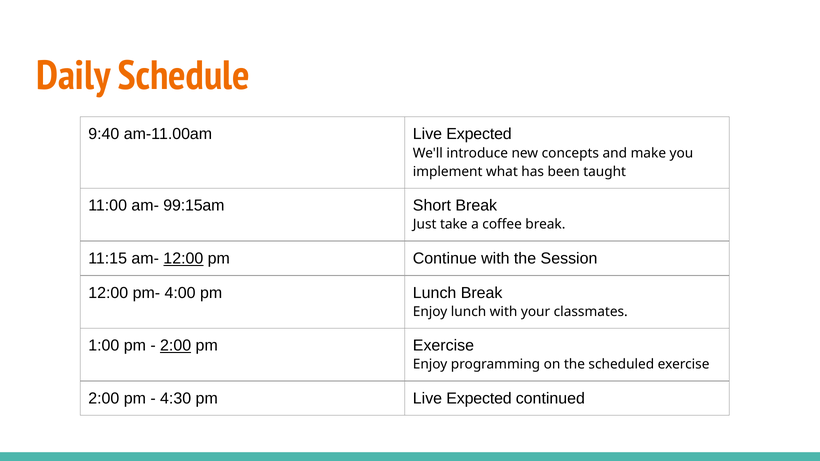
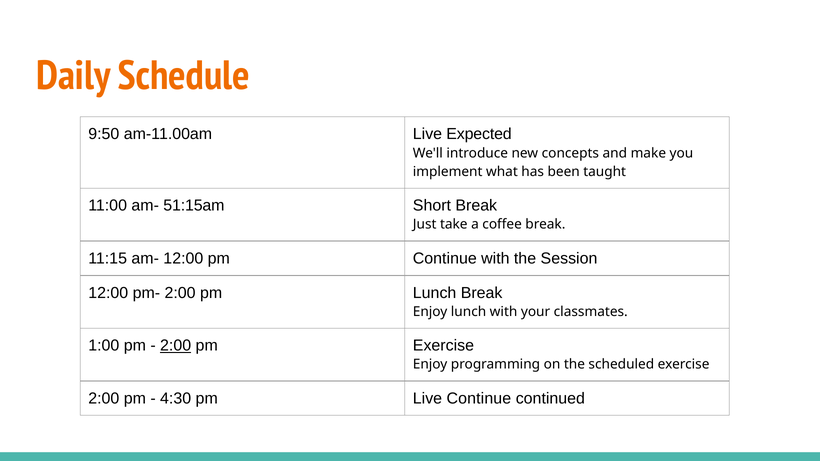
9:40: 9:40 -> 9:50
99:15am: 99:15am -> 51:15am
12:00 at (183, 259) underline: present -> none
pm- 4:00: 4:00 -> 2:00
pm Live Expected: Expected -> Continue
